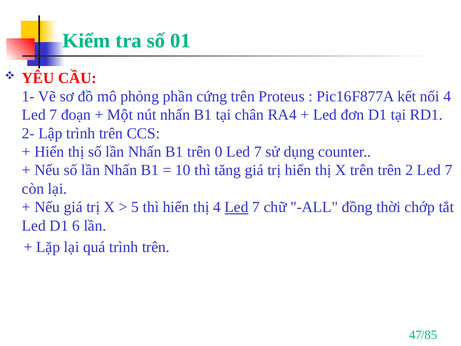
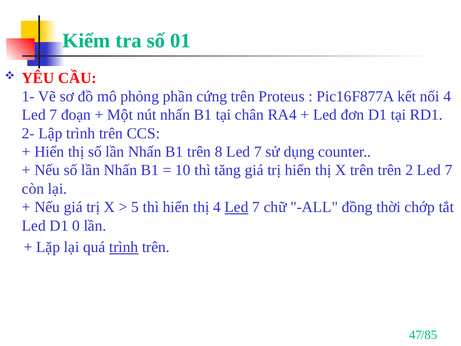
0: 0 -> 8
6: 6 -> 0
trình at (124, 247) underline: none -> present
